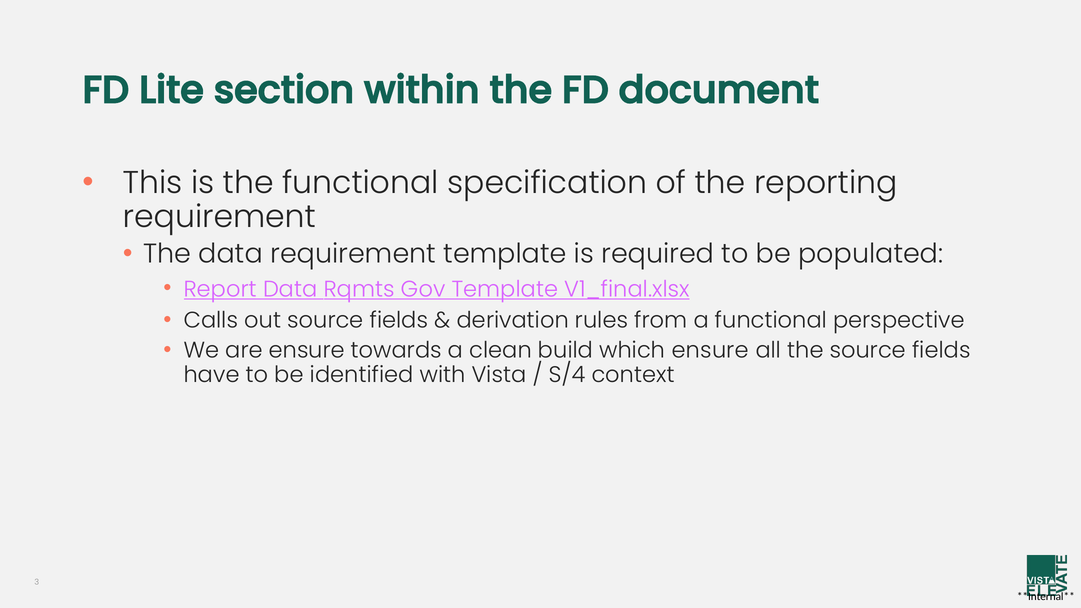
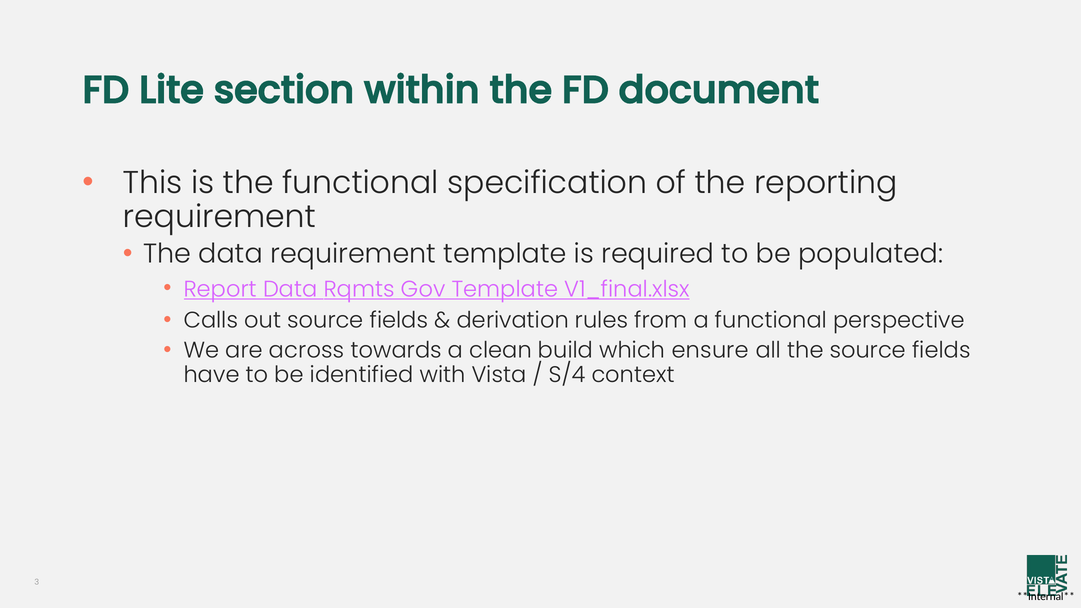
are ensure: ensure -> across
